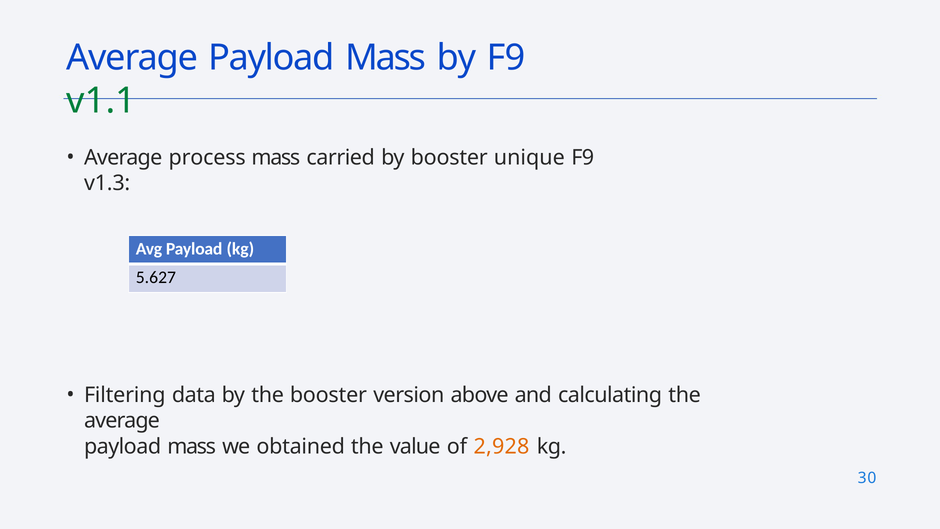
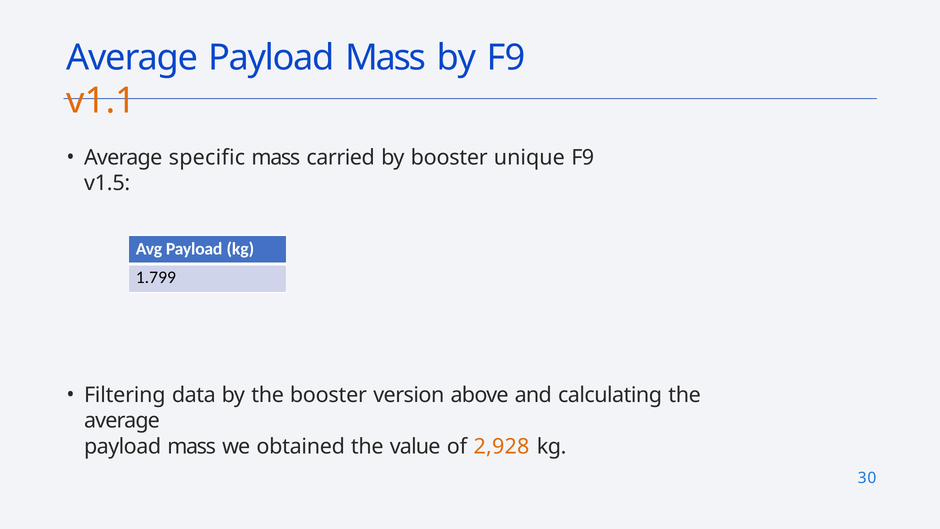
v1.1 colour: green -> orange
process: process -> specific
v1.3: v1.3 -> v1.5
5.627: 5.627 -> 1.799
